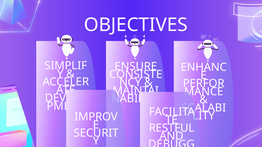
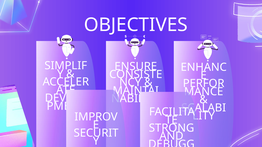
RESTFUL: RESTFUL -> STRONG
